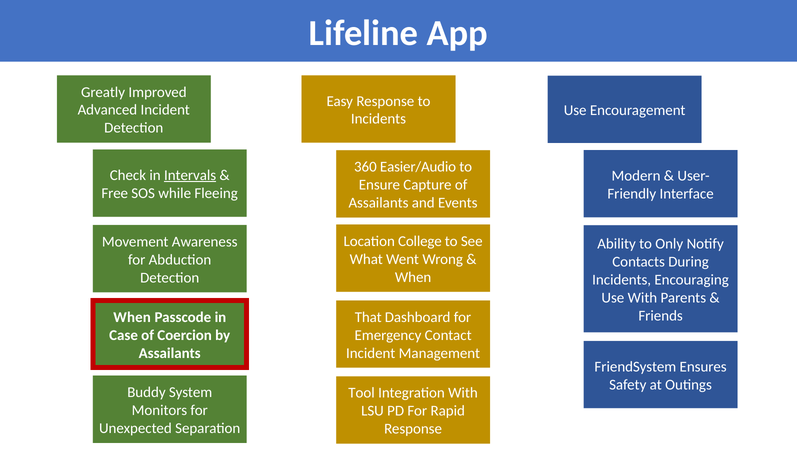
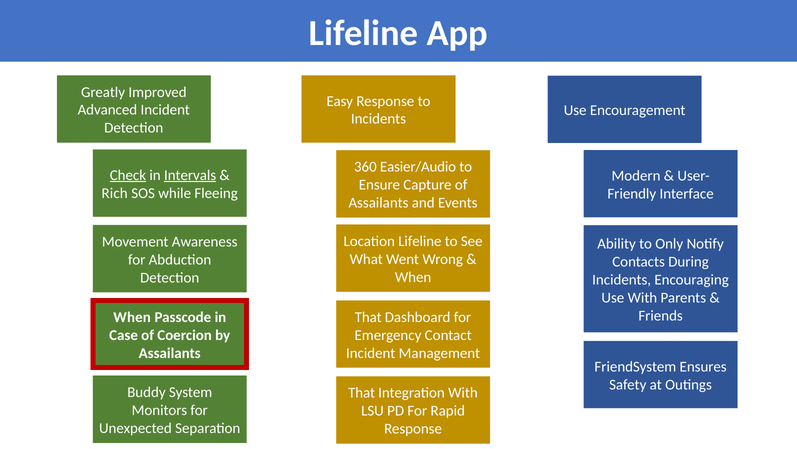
Check underline: none -> present
Free: Free -> Rich
Location College: College -> Lifeline
Tool at (362, 392): Tool -> That
